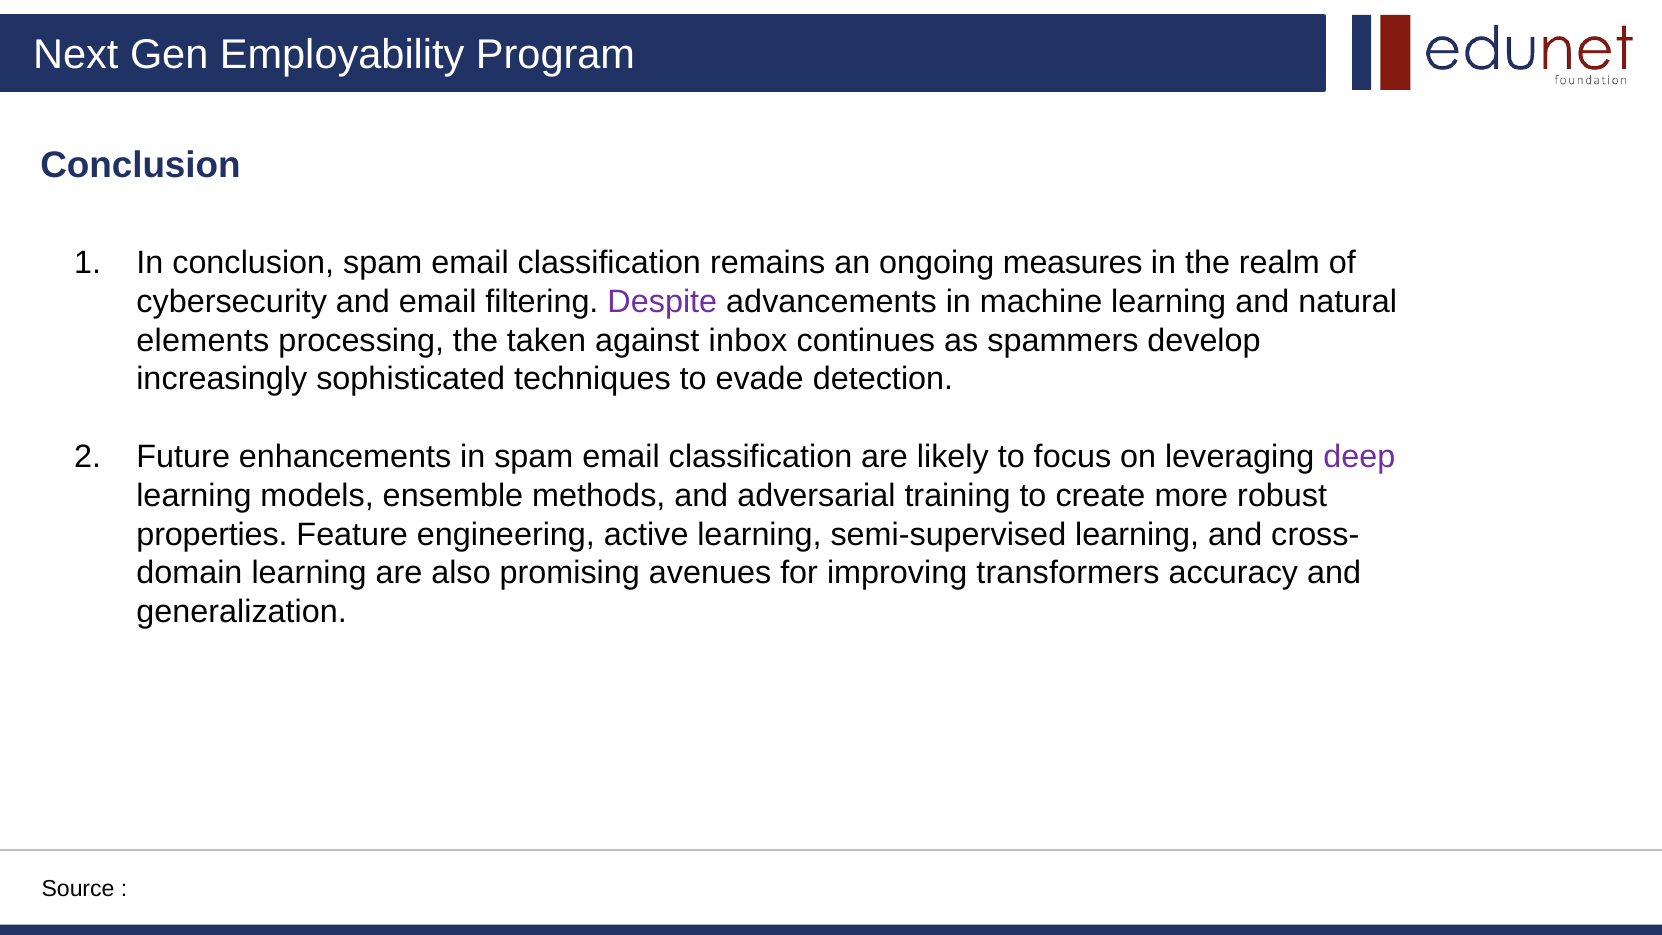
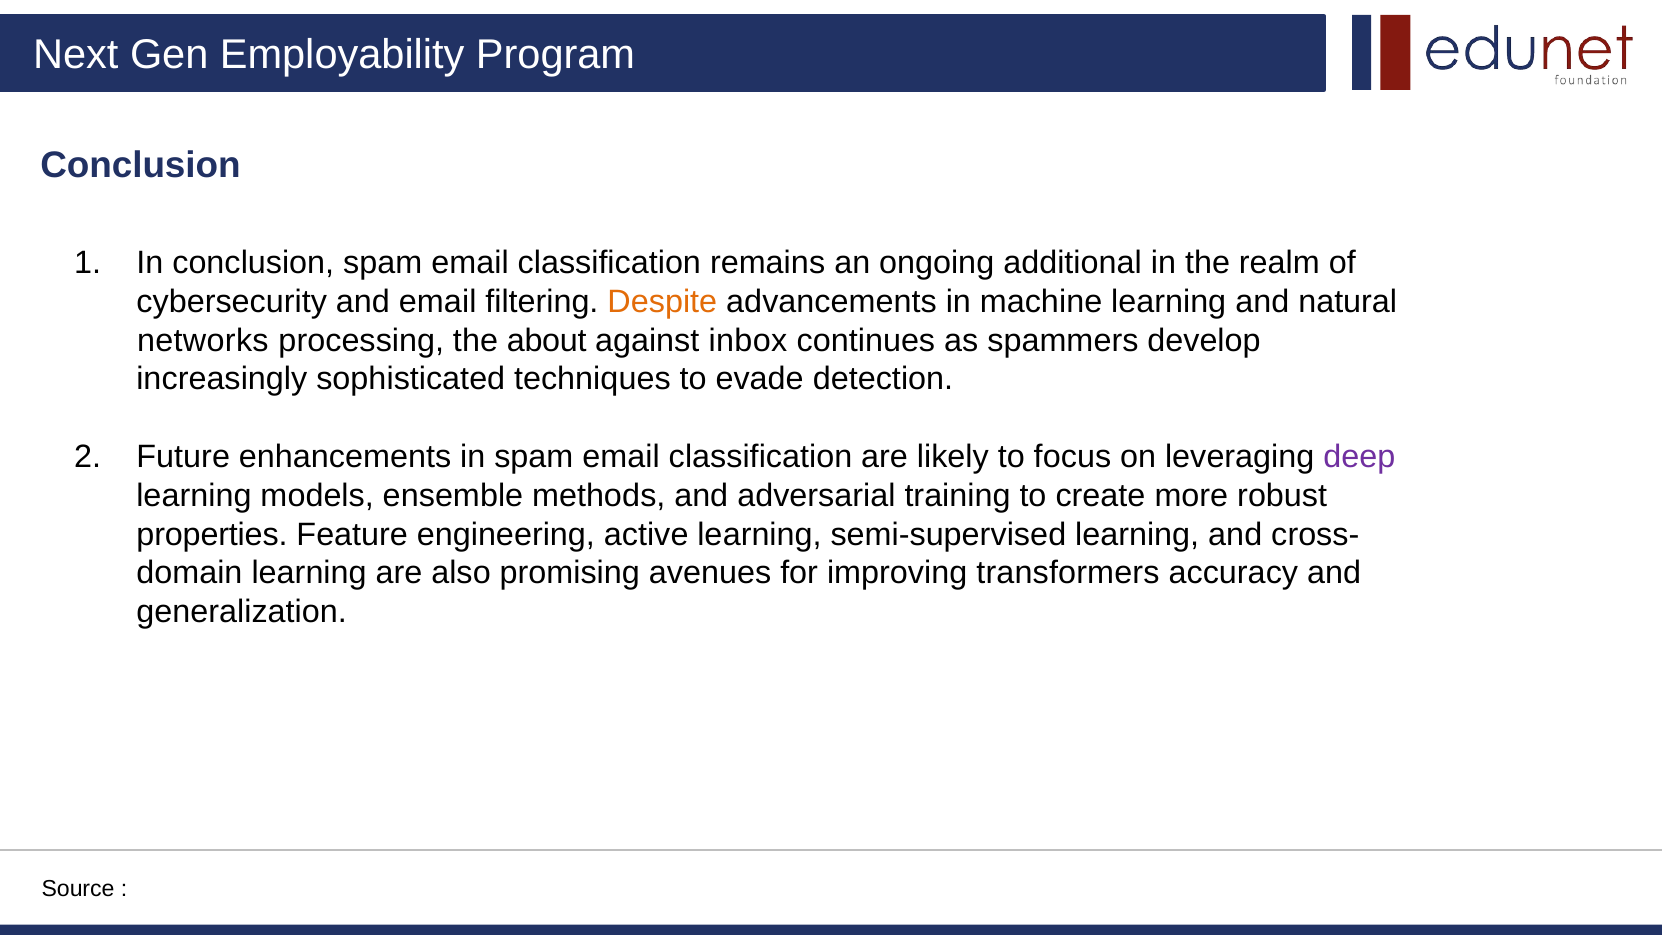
measures: measures -> additional
Despite colour: purple -> orange
elements: elements -> networks
taken: taken -> about
